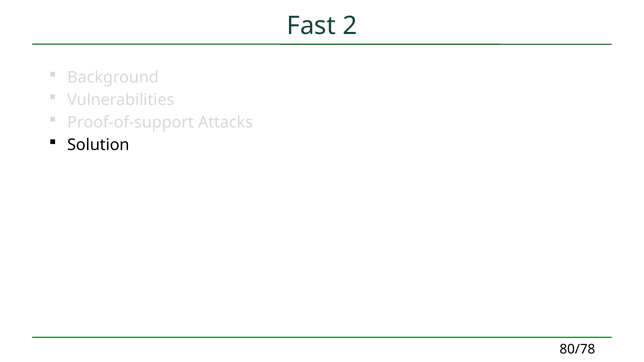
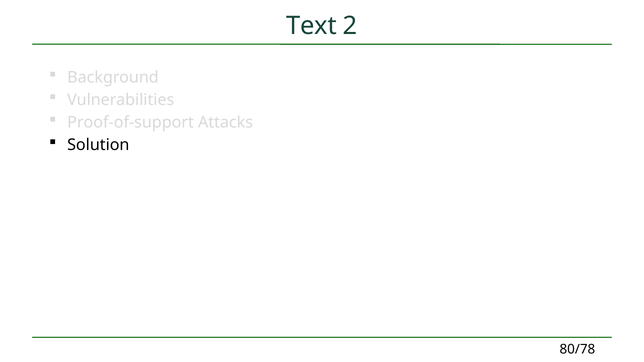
Fast: Fast -> Text
